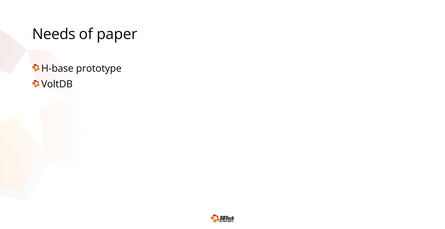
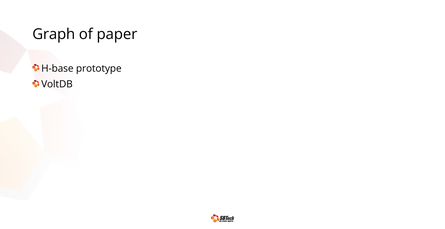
Needs: Needs -> Graph
